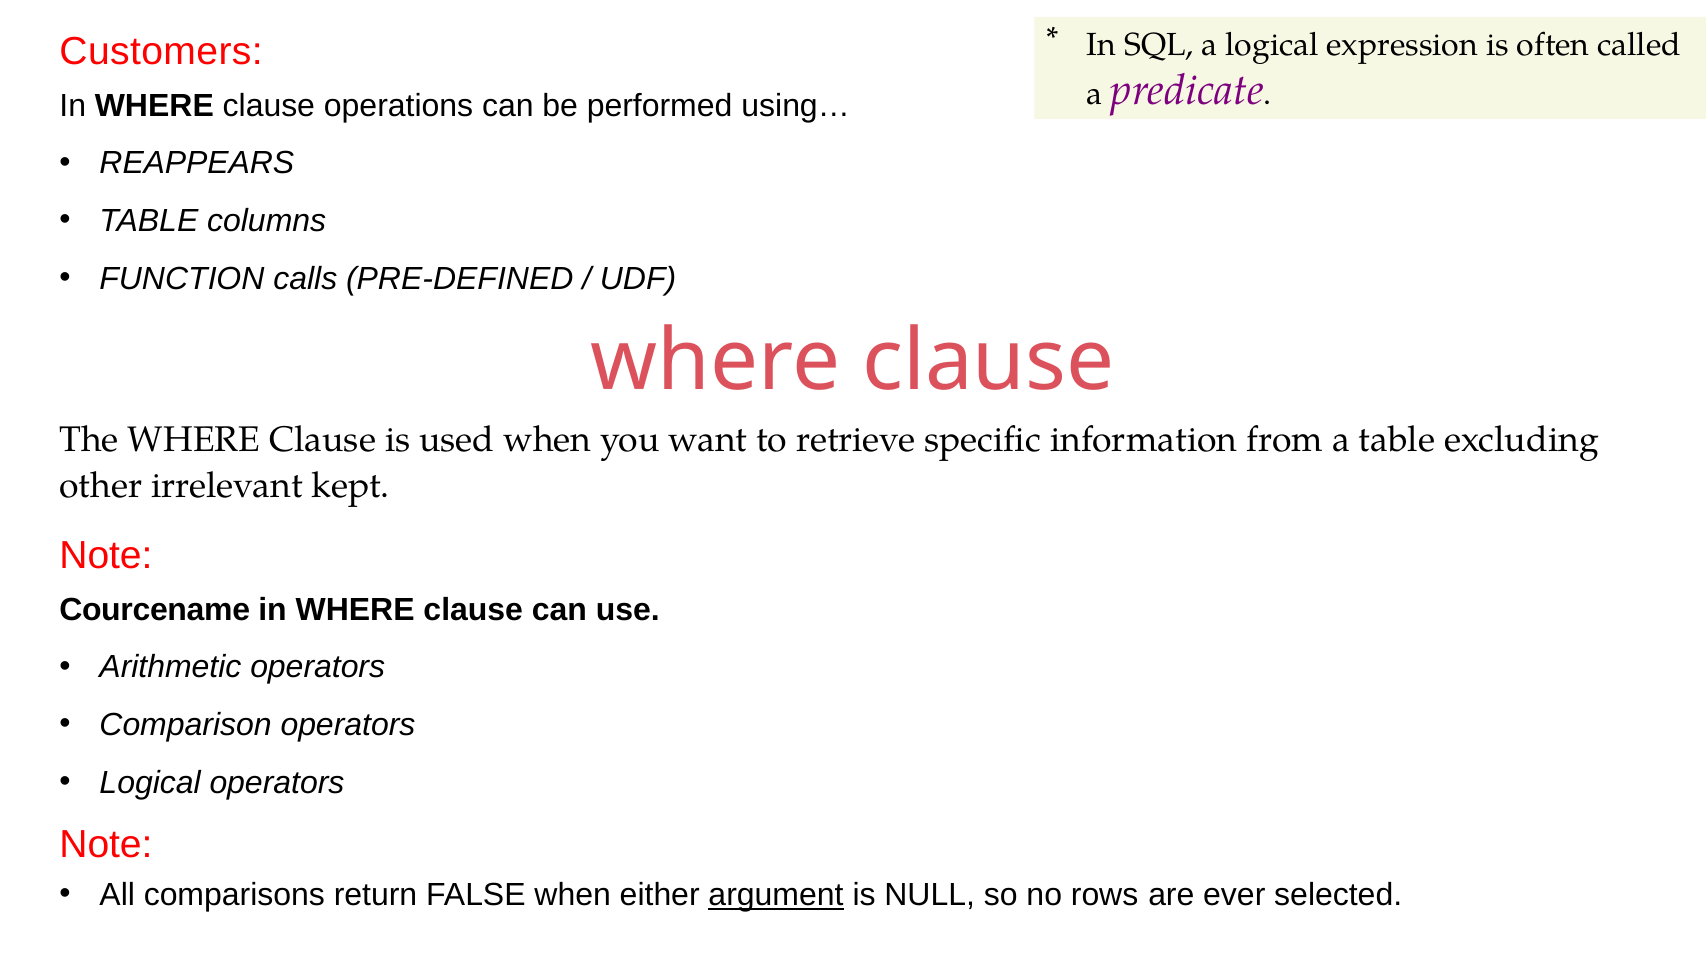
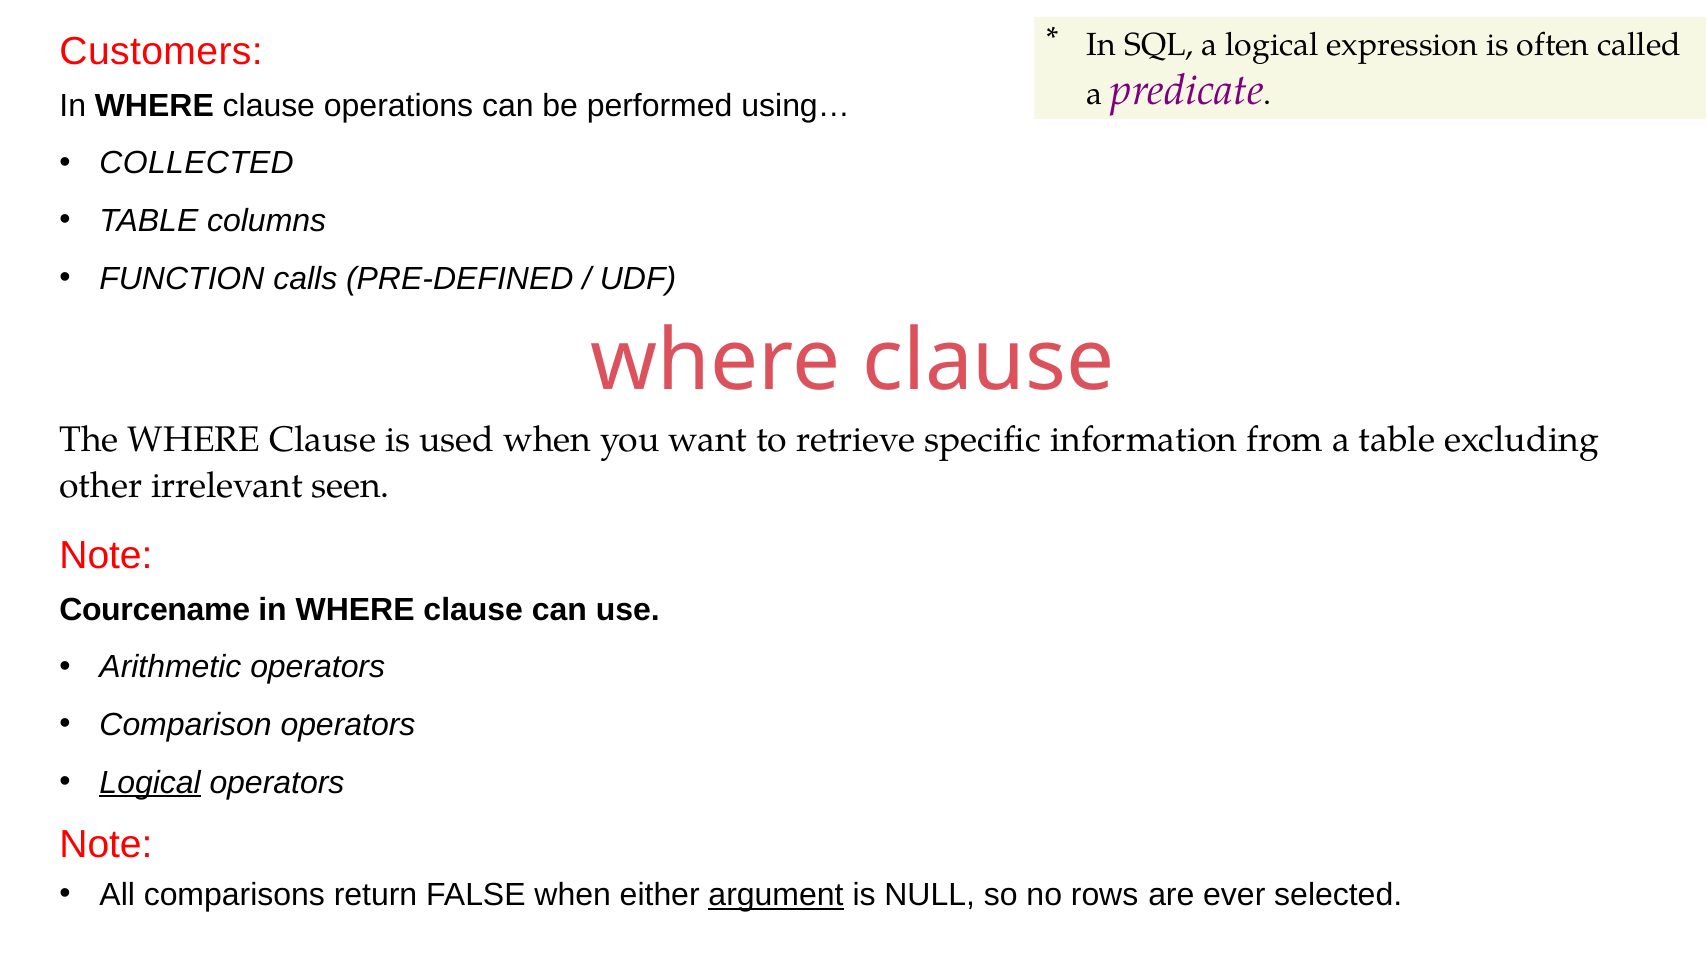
REAPPEARS: REAPPEARS -> COLLECTED
kept: kept -> seen
Logical at (150, 783) underline: none -> present
